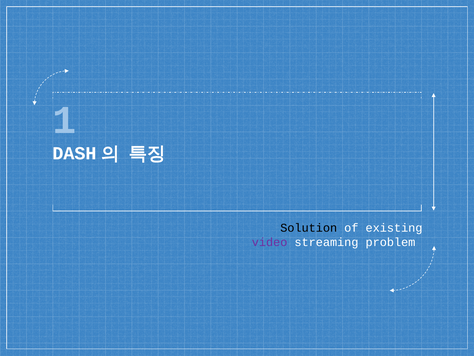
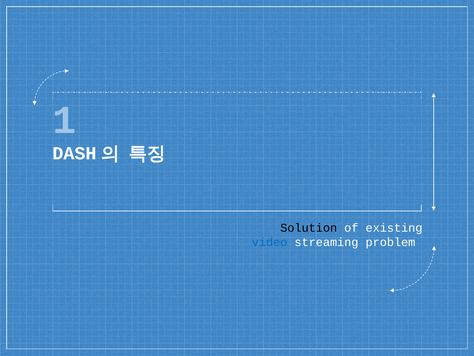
video colour: purple -> blue
